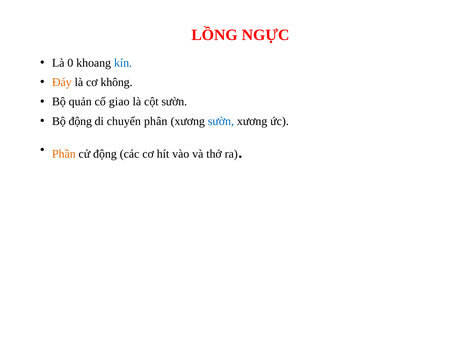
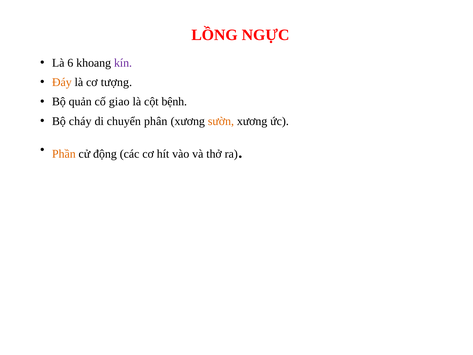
0: 0 -> 6
kín colour: blue -> purple
không: không -> tượng
cột sườn: sườn -> bệnh
Bộ động: động -> cháy
sườn at (221, 121) colour: blue -> orange
